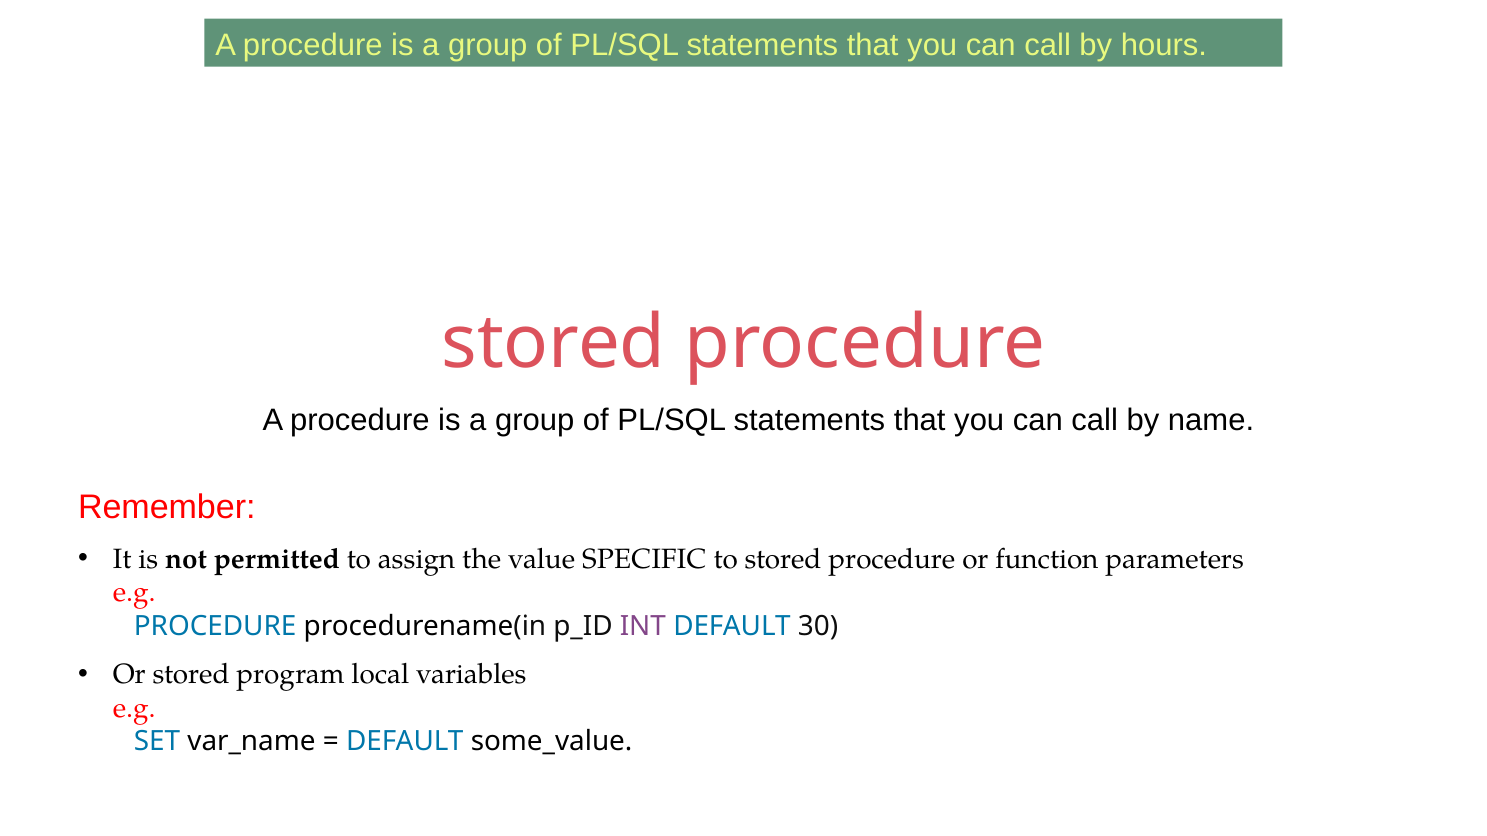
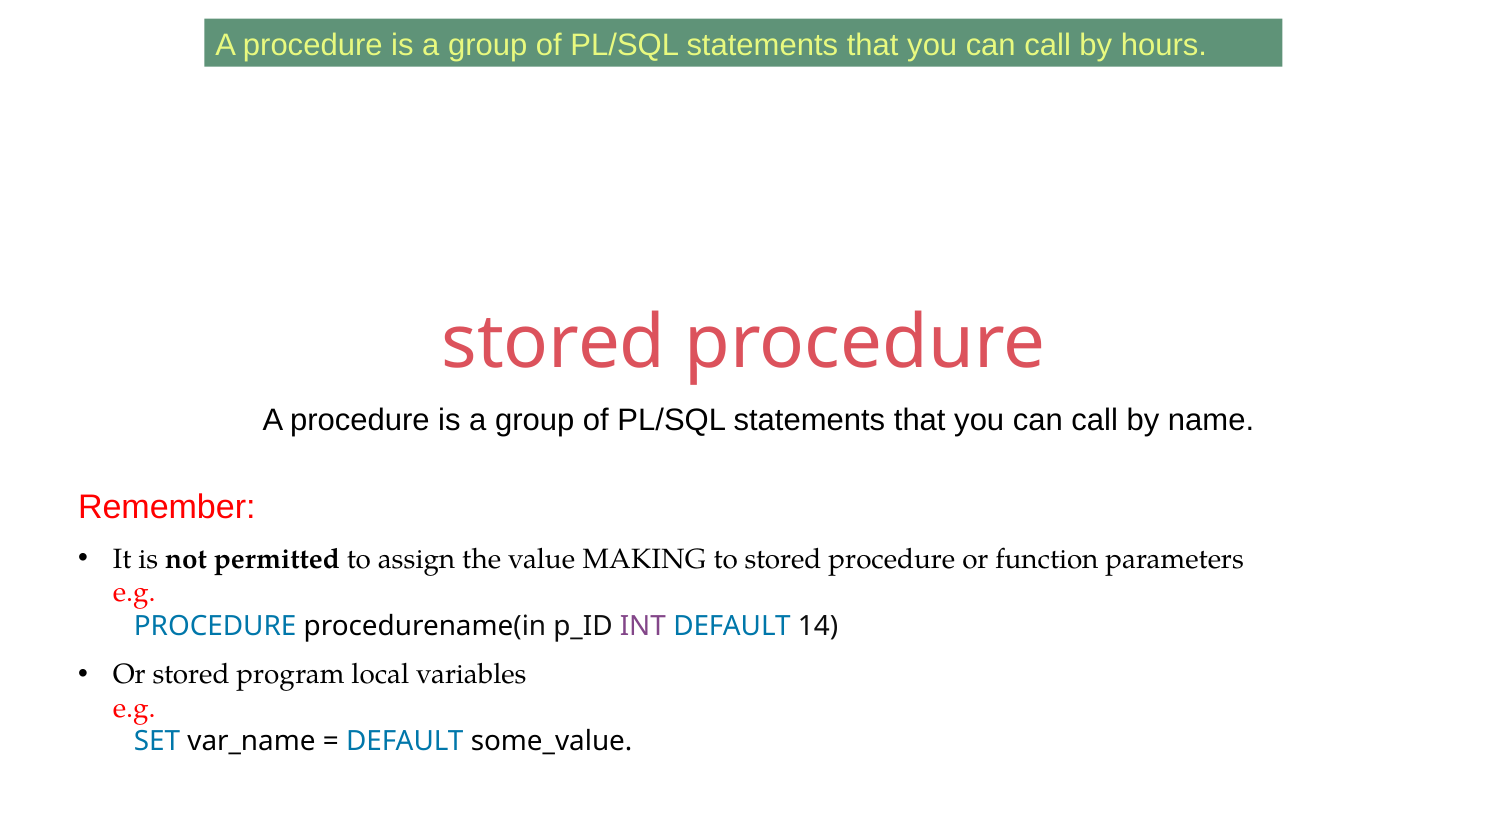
SPECIFIC: SPECIFIC -> MAKING
30: 30 -> 14
